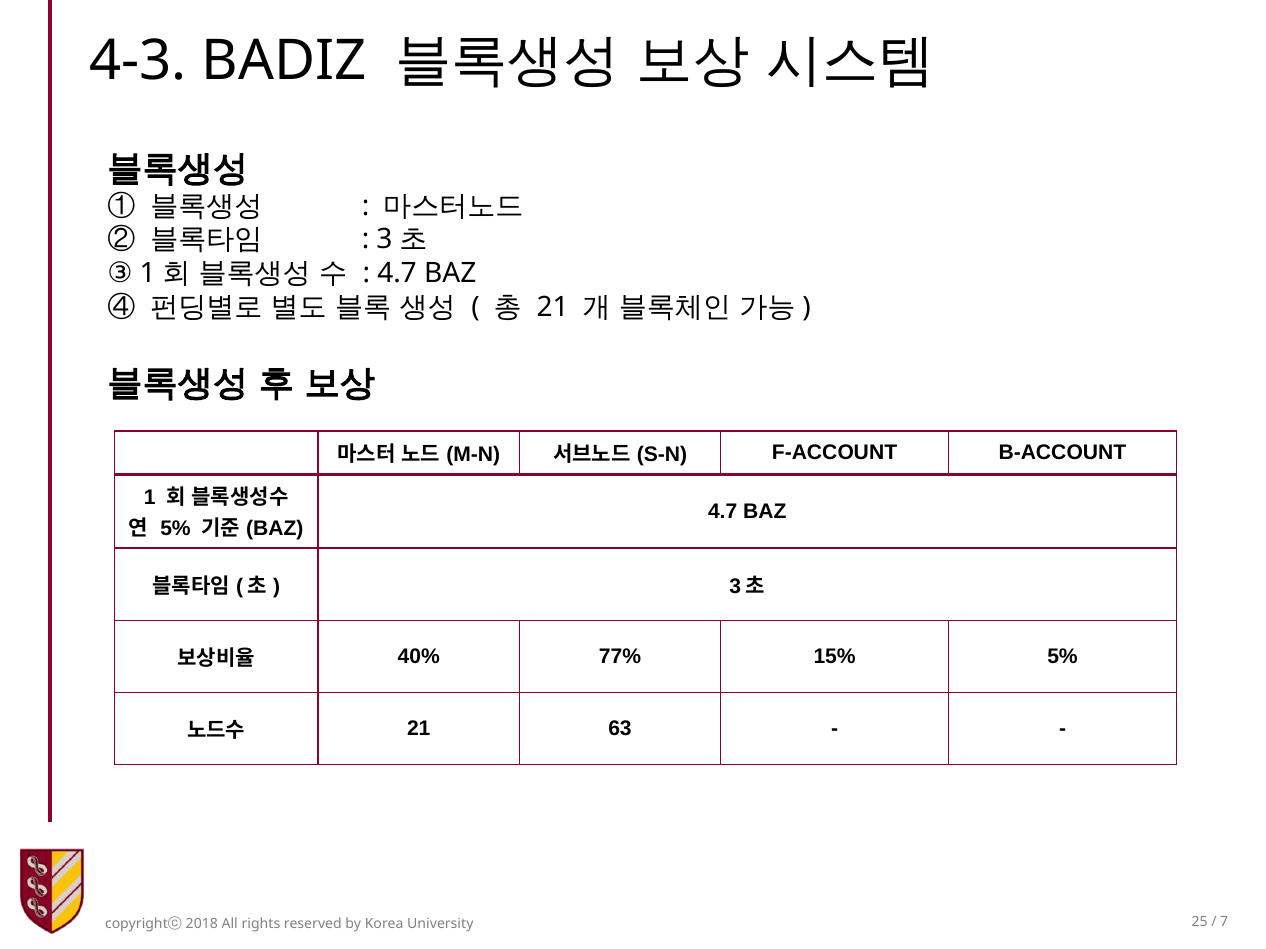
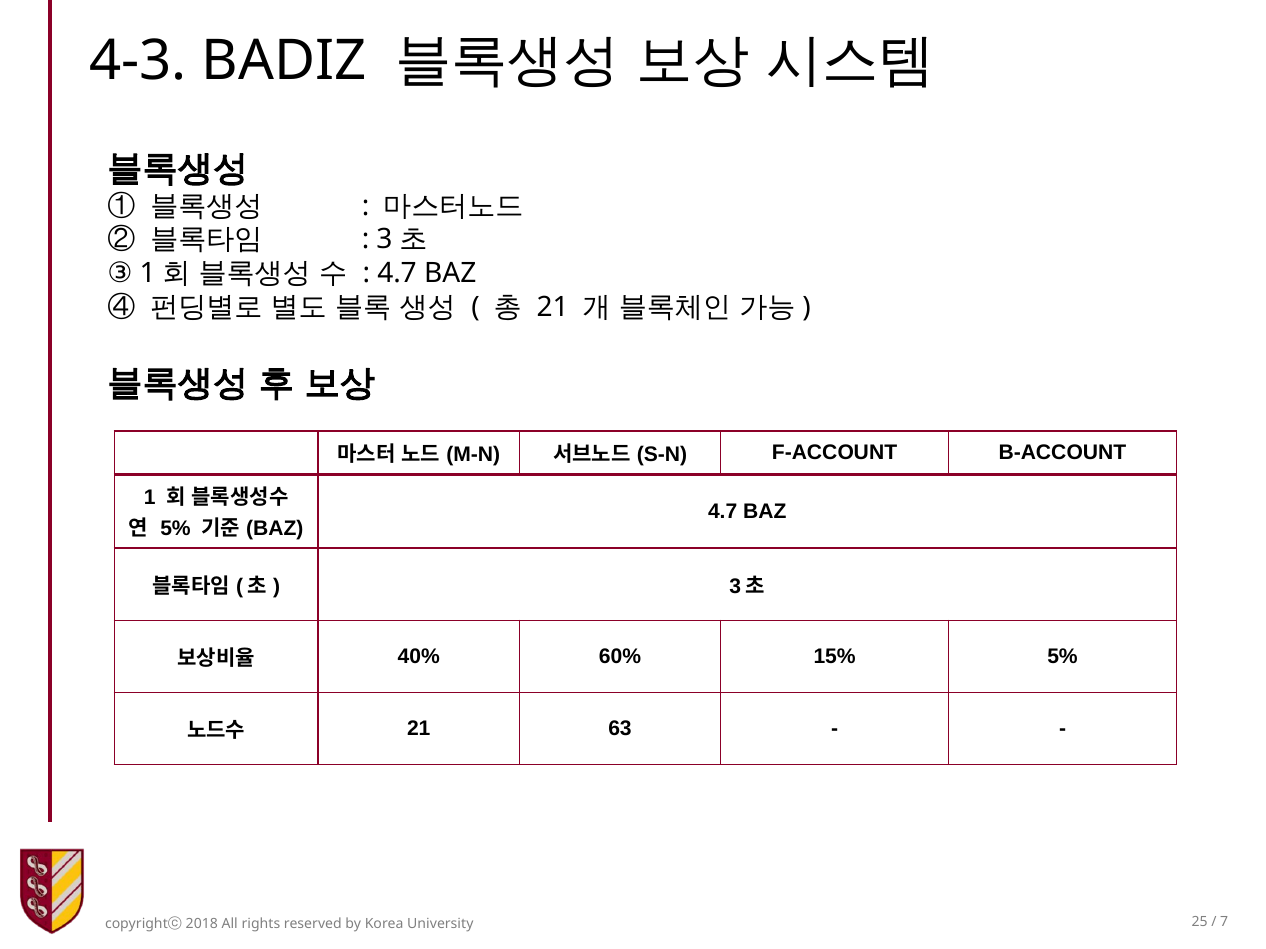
77%: 77% -> 60%
